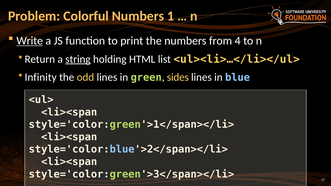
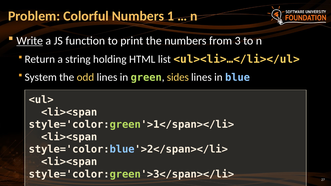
4: 4 -> 3
string underline: present -> none
Infinity: Infinity -> System
